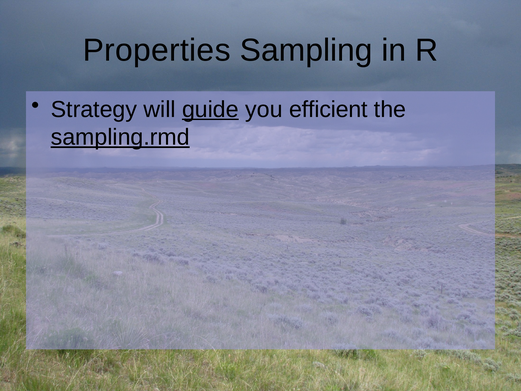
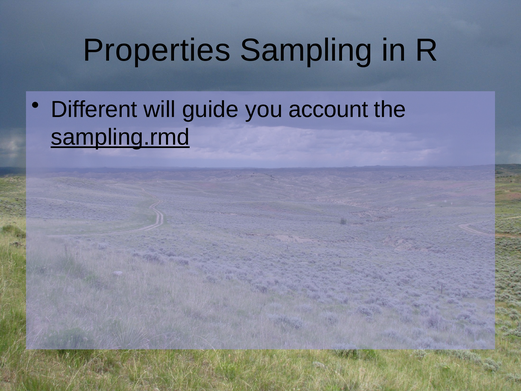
Strategy: Strategy -> Different
guide underline: present -> none
efficient: efficient -> account
